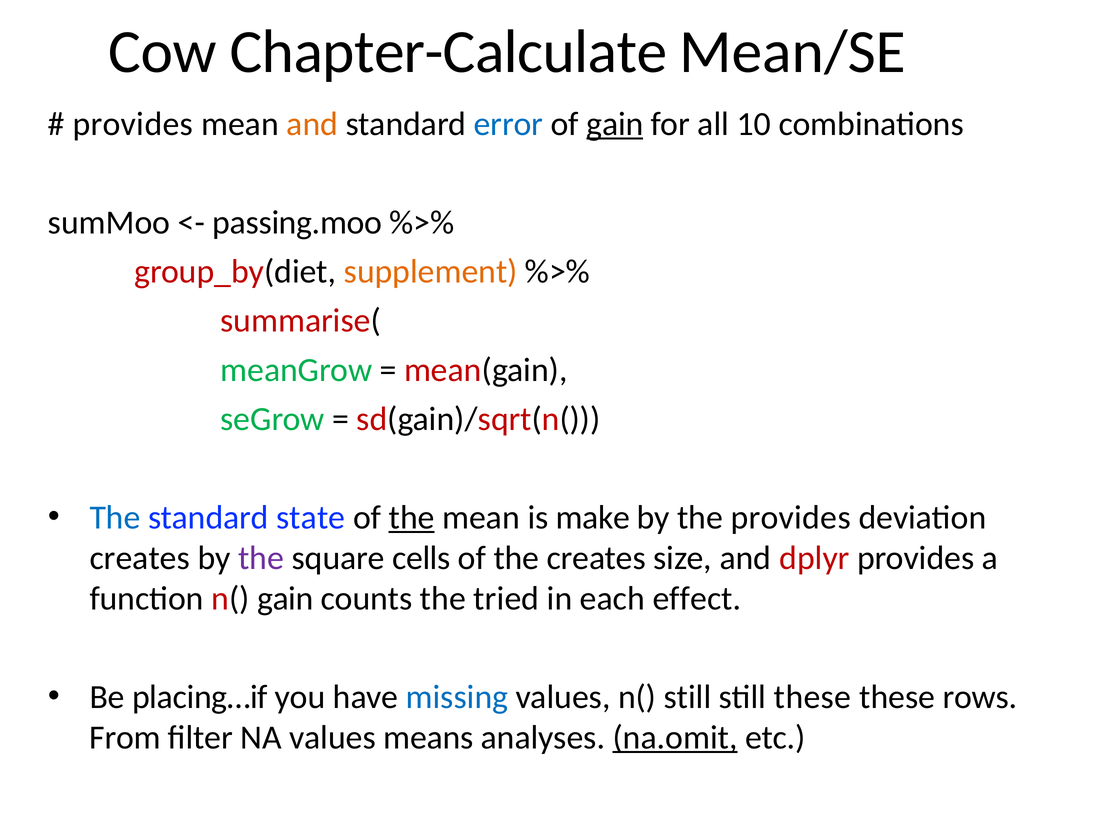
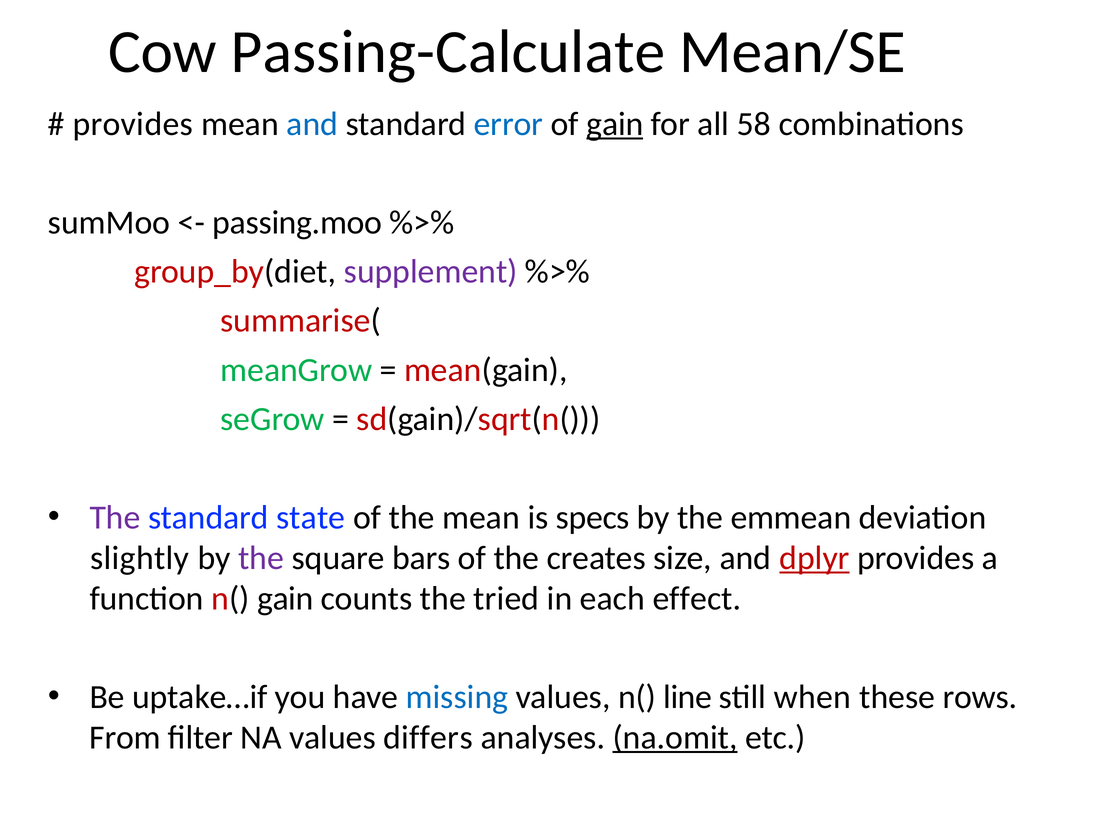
Chapter-Calculate: Chapter-Calculate -> Passing-Calculate
and at (312, 124) colour: orange -> blue
10: 10 -> 58
supplement colour: orange -> purple
The at (115, 518) colour: blue -> purple
the at (412, 518) underline: present -> none
make: make -> specs
the provides: provides -> emmean
creates at (140, 558): creates -> slightly
cells: cells -> bars
dplyr underline: none -> present
placing…if: placing…if -> uptake…if
n( still: still -> line
still these: these -> when
means: means -> differs
